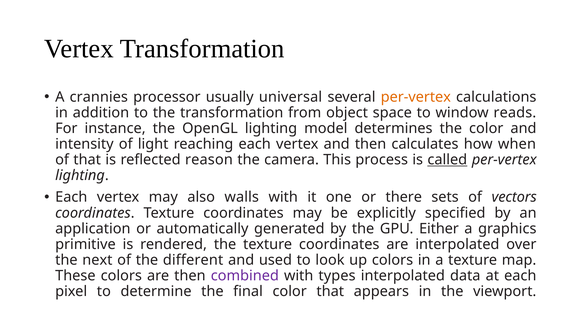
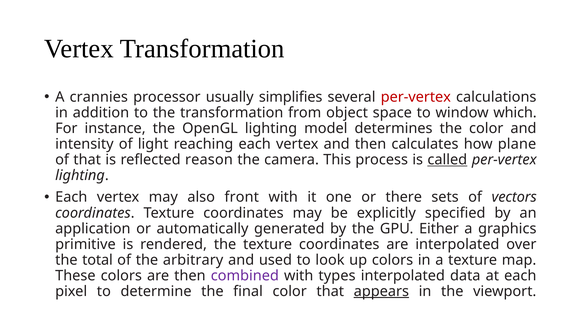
universal: universal -> simplifies
per-vertex at (416, 97) colour: orange -> red
reads: reads -> which
when: when -> plane
walls: walls -> front
next: next -> total
different: different -> arbitrary
appears underline: none -> present
